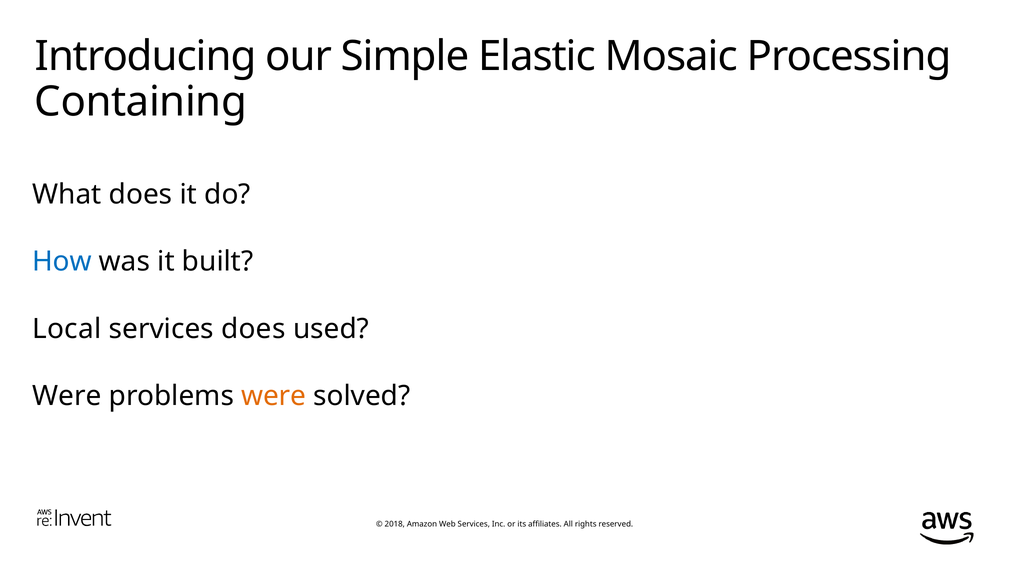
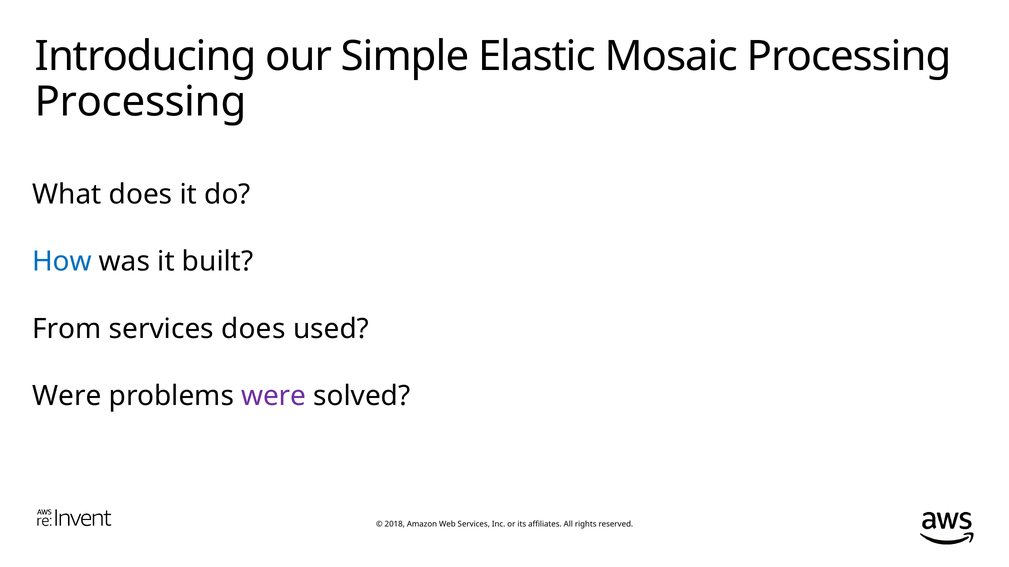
Containing at (141, 102): Containing -> Processing
Local: Local -> From
were at (274, 396) colour: orange -> purple
